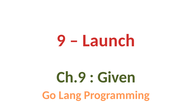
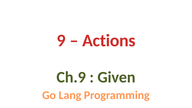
Launch: Launch -> Actions
